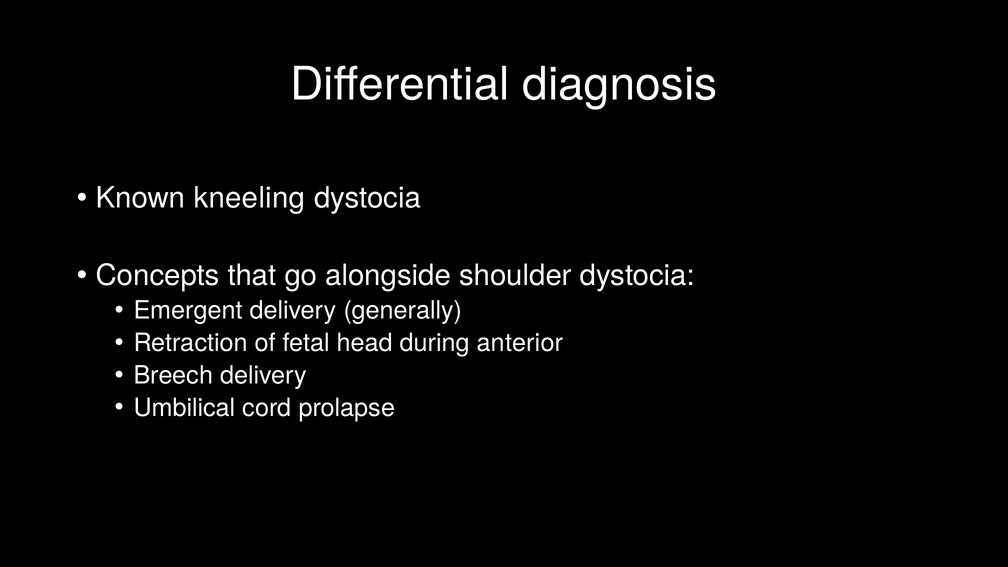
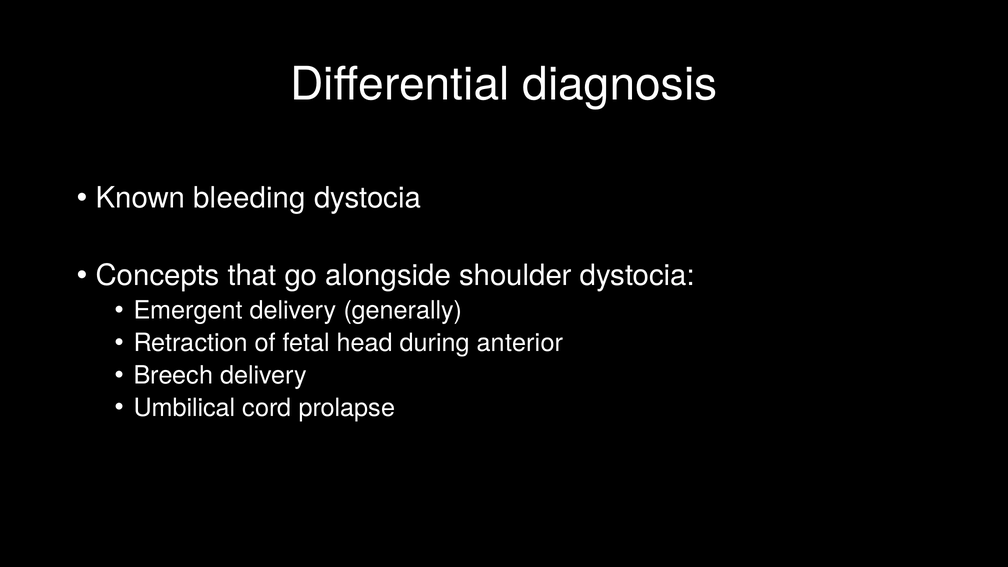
kneeling: kneeling -> bleeding
